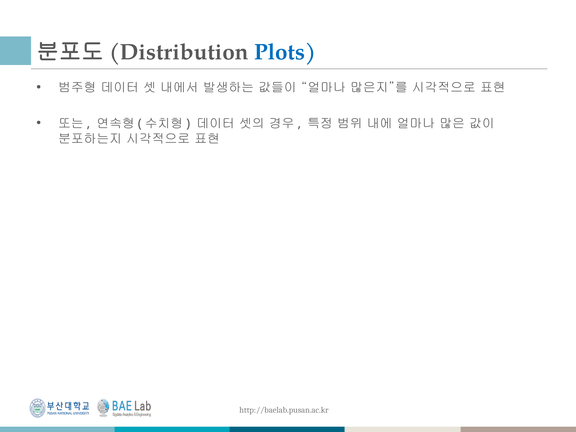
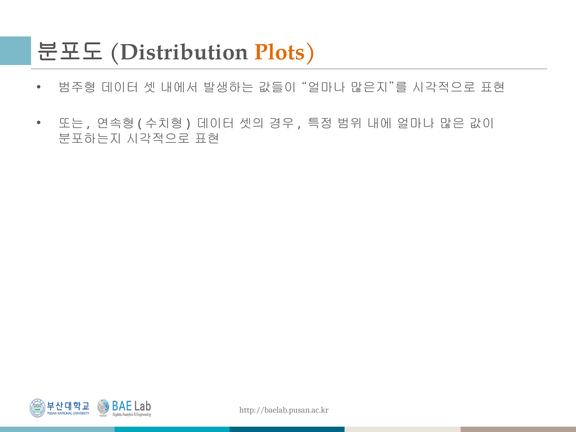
Plots colour: blue -> orange
